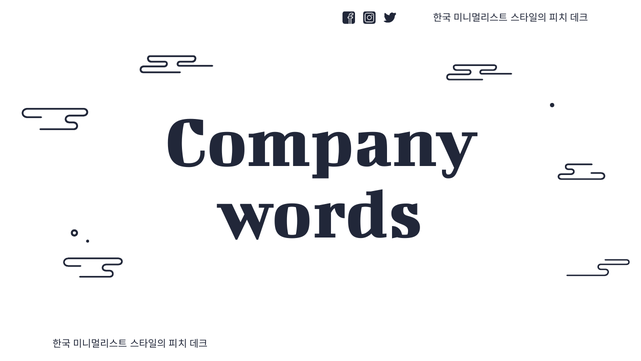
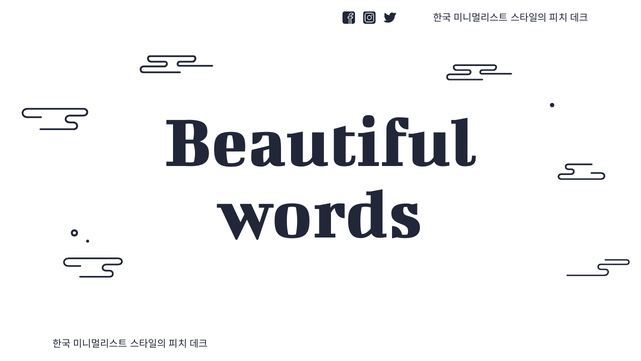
Company: Company -> Beautiful
